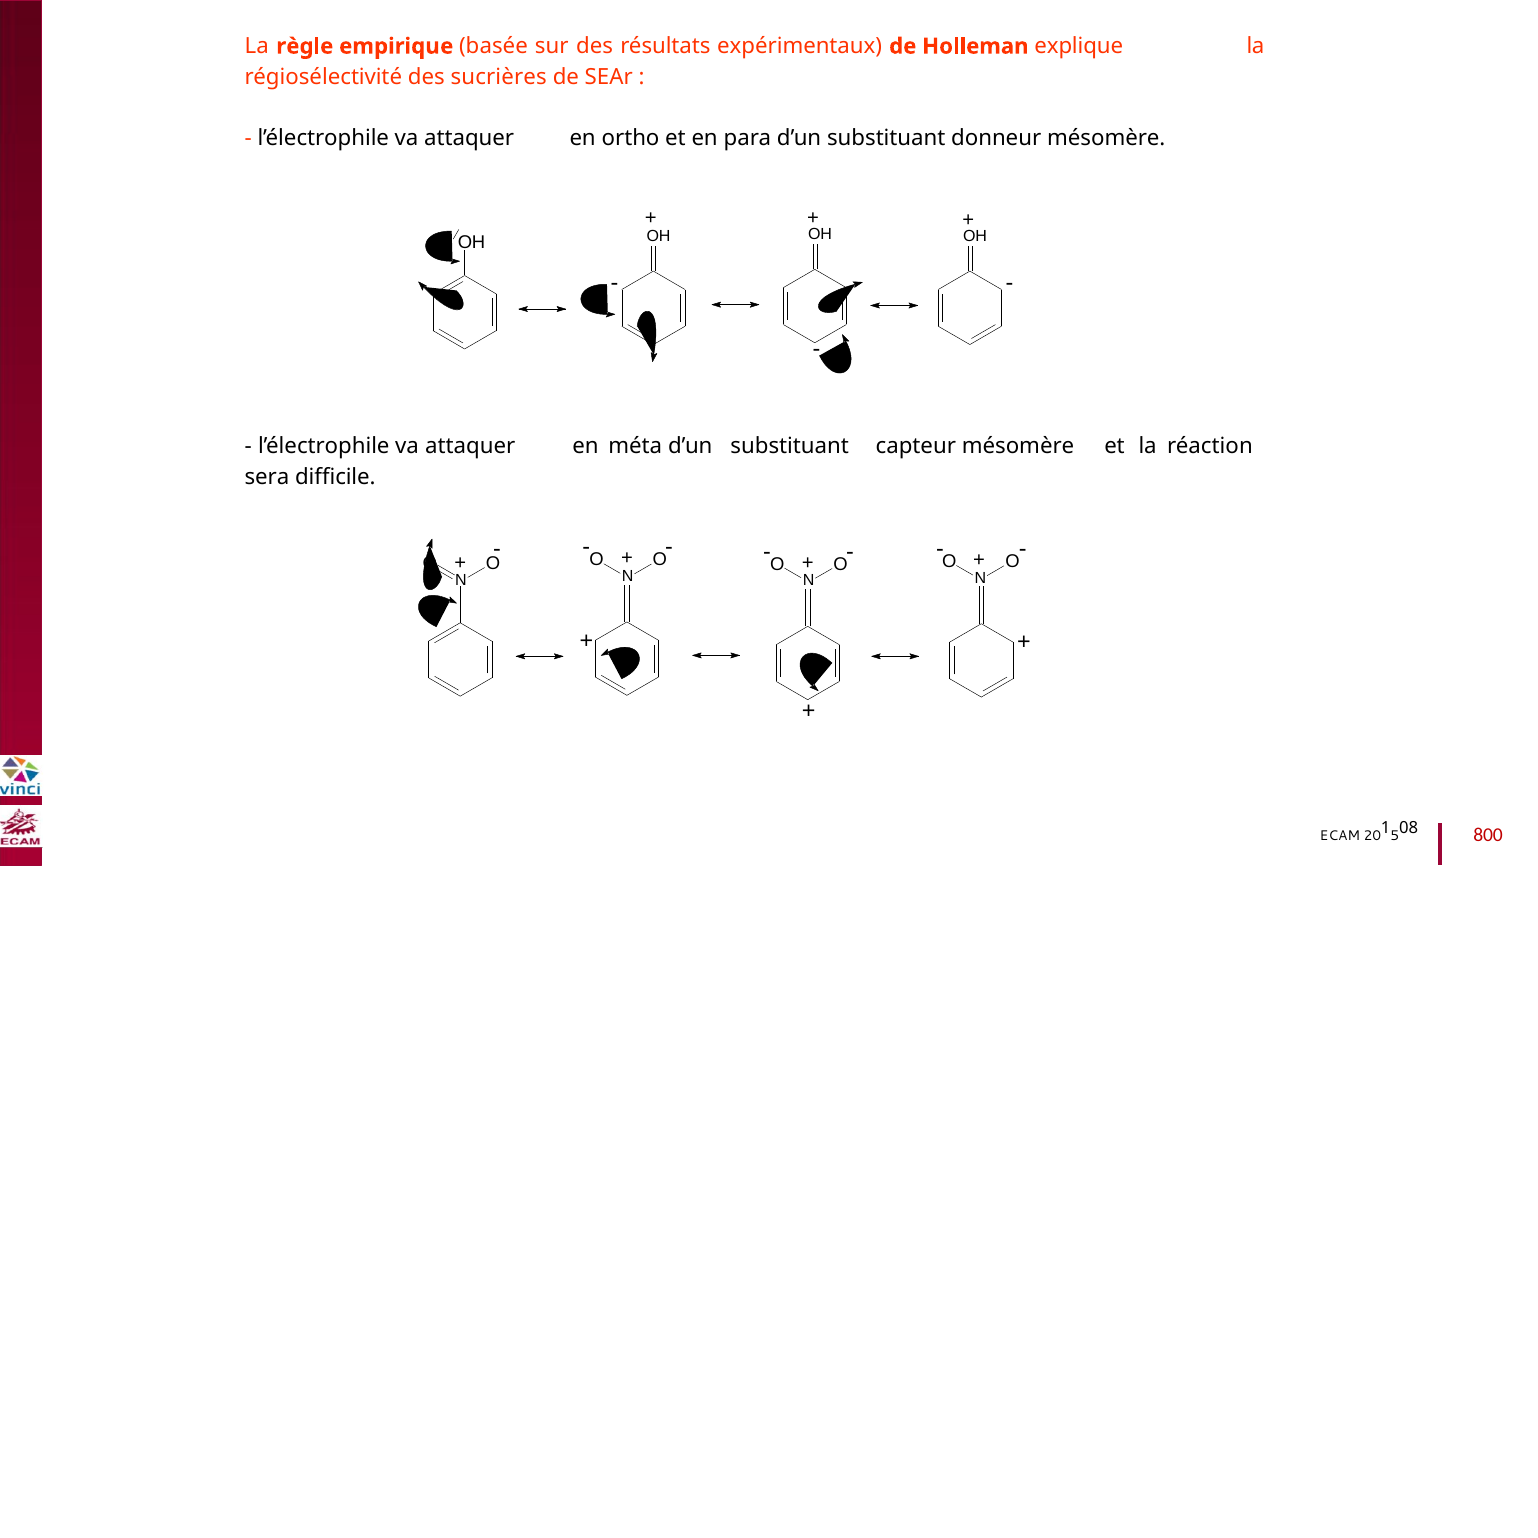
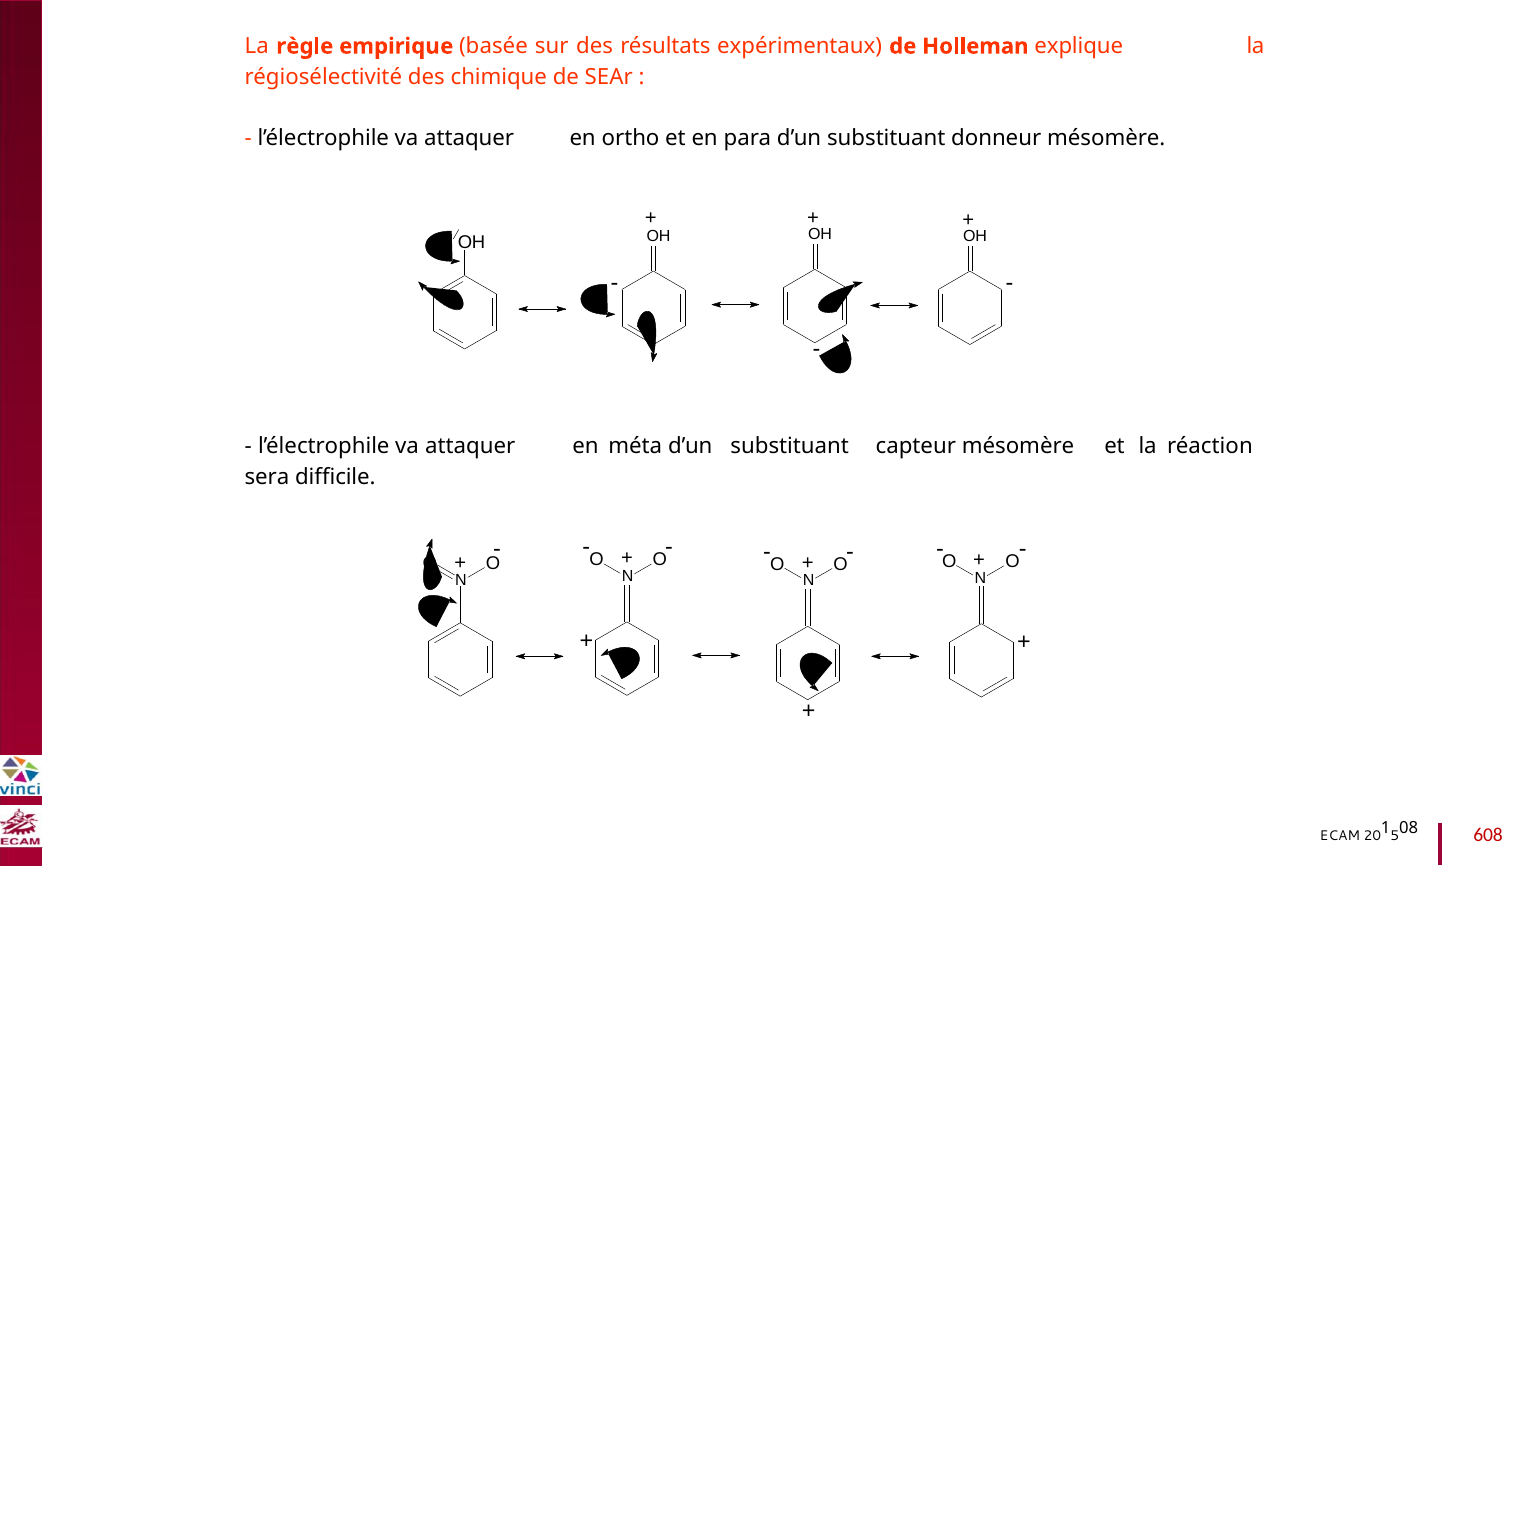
sucrières: sucrières -> chimique
800: 800 -> 608
